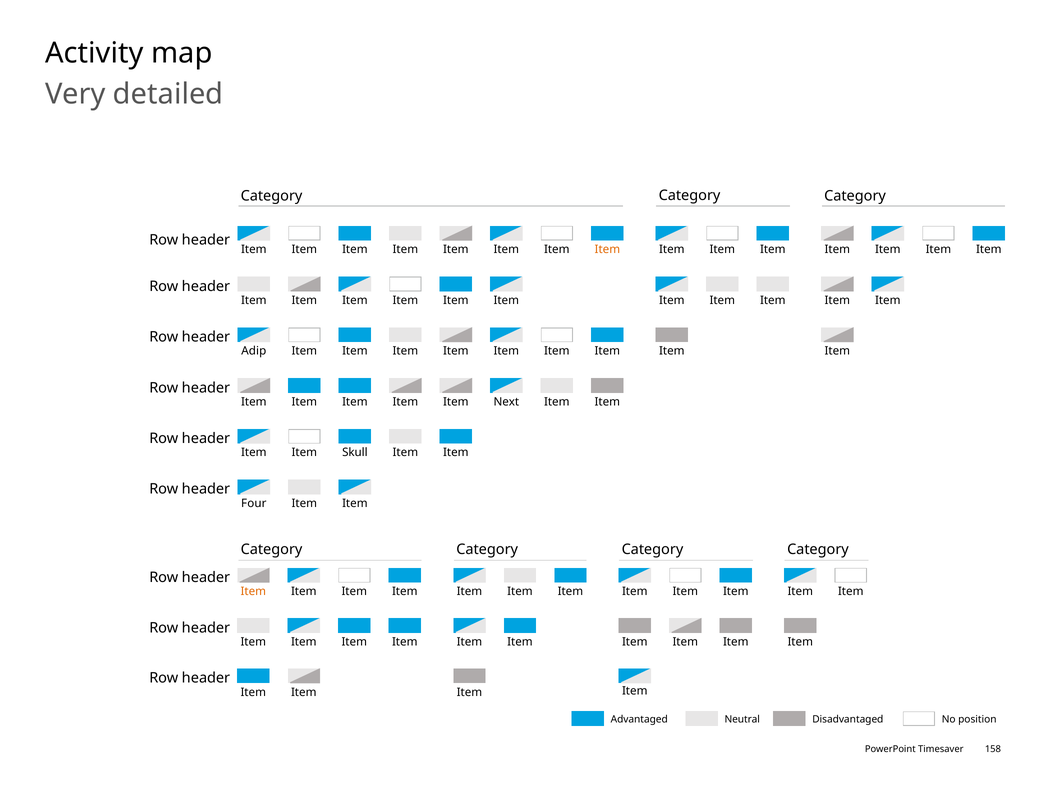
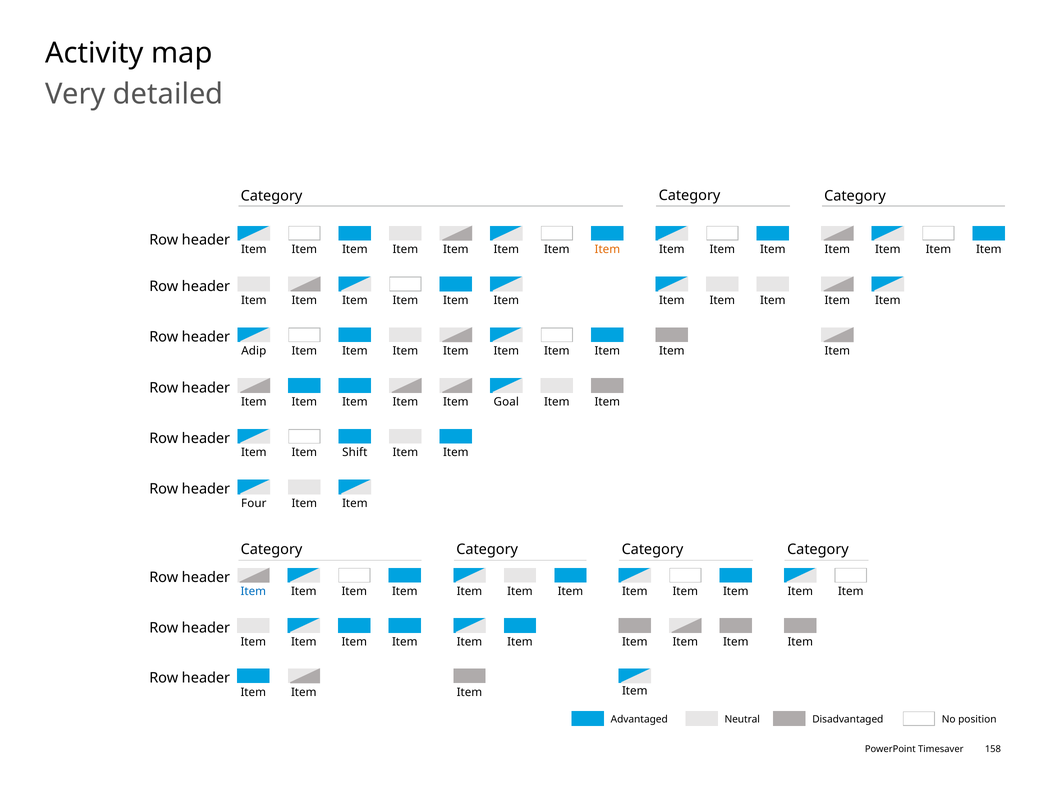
Next: Next -> Goal
Skull: Skull -> Shift
Item at (253, 591) colour: orange -> blue
